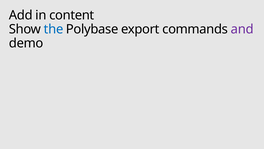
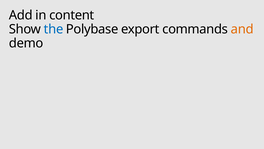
and colour: purple -> orange
